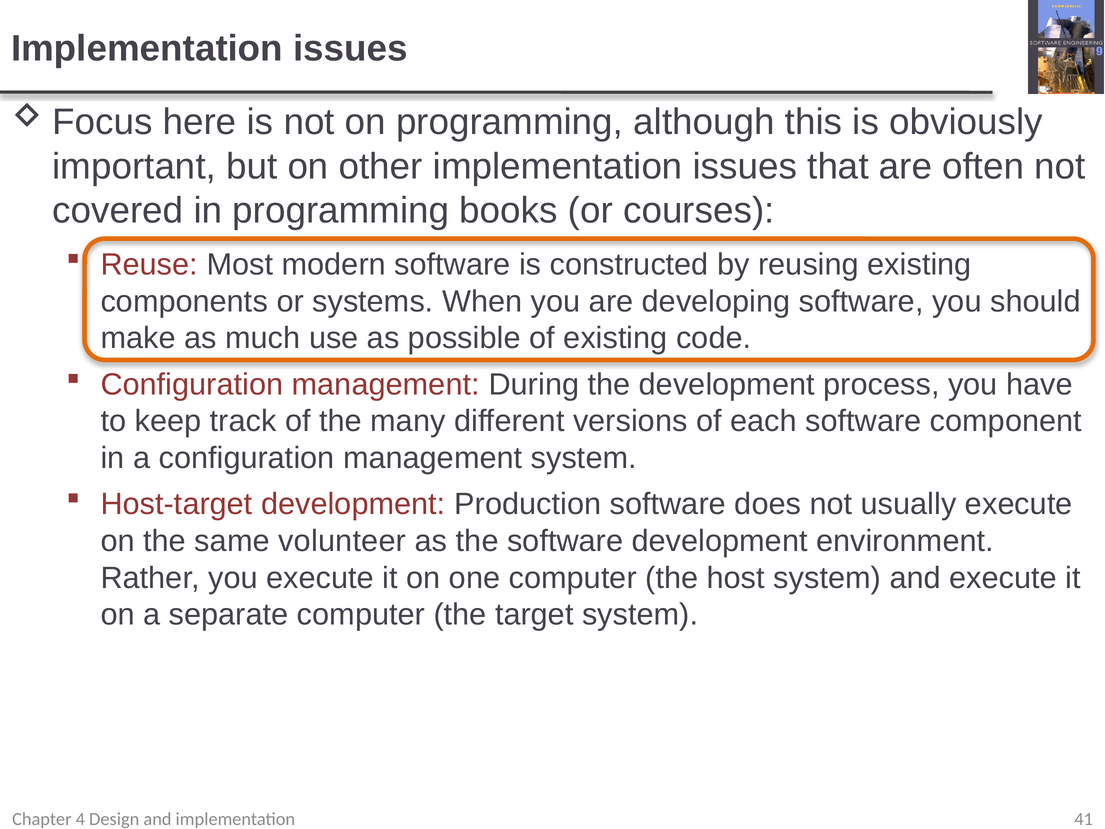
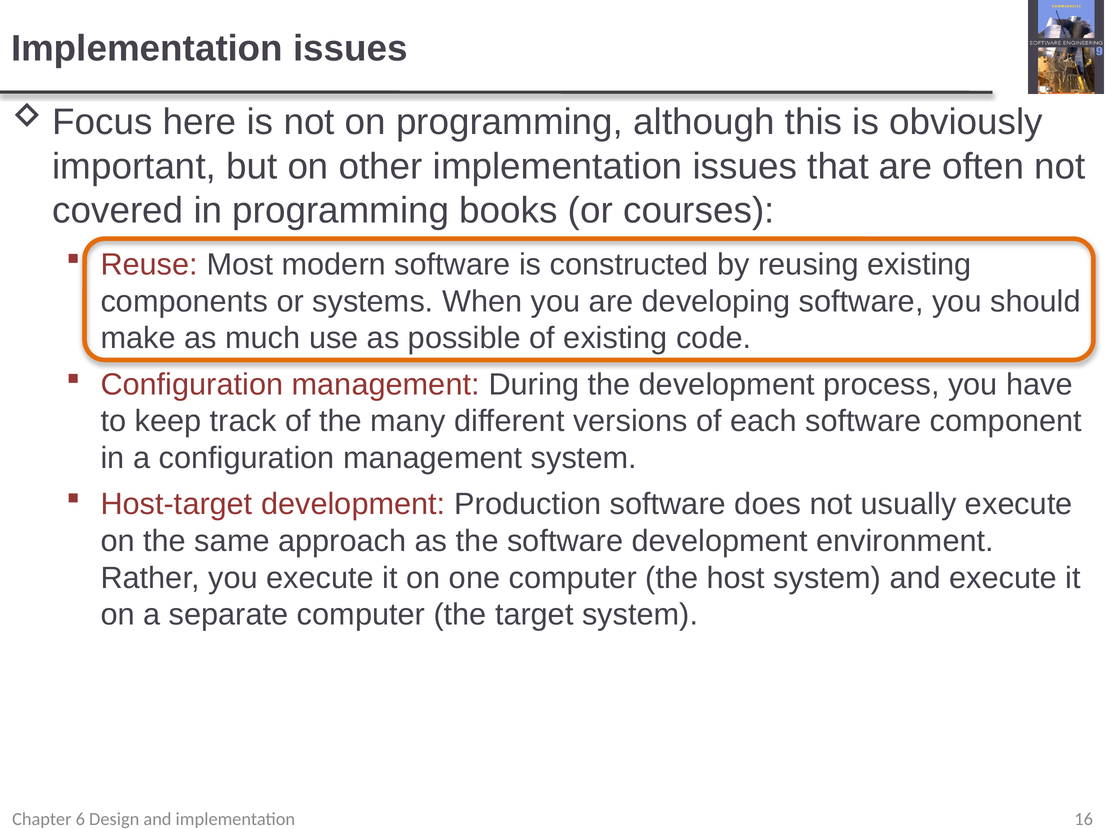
volunteer: volunteer -> approach
4: 4 -> 6
41: 41 -> 16
